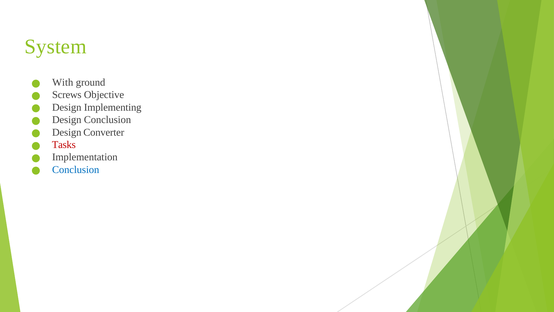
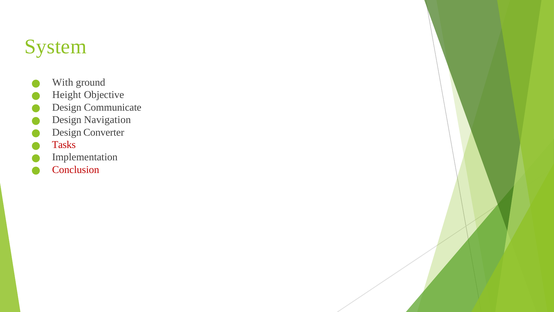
Screws: Screws -> Height
Implementing: Implementing -> Communicate
Design Conclusion: Conclusion -> Navigation
Conclusion at (76, 169) colour: blue -> red
